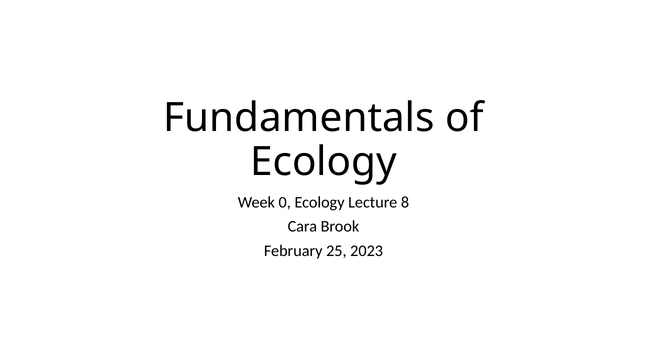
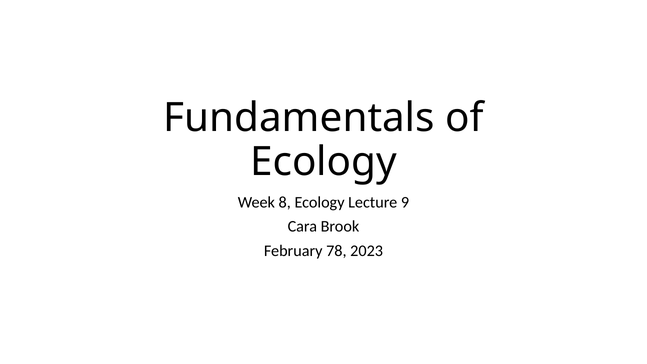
0: 0 -> 8
8: 8 -> 9
25: 25 -> 78
